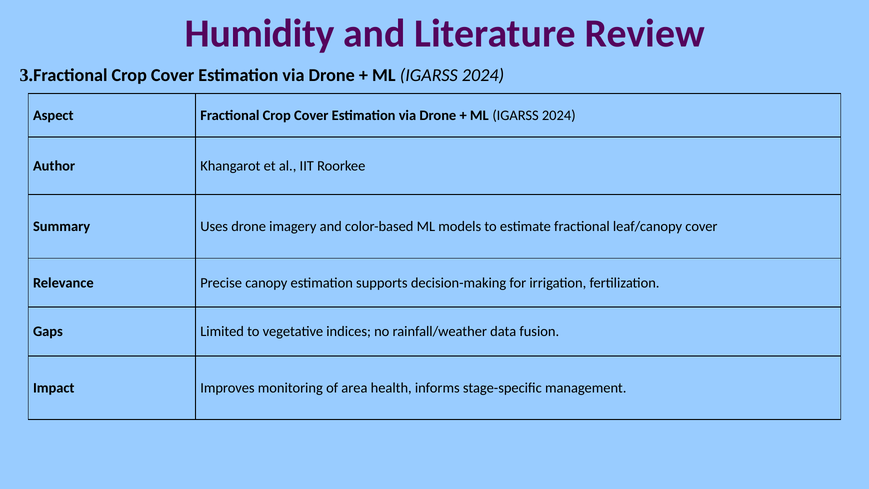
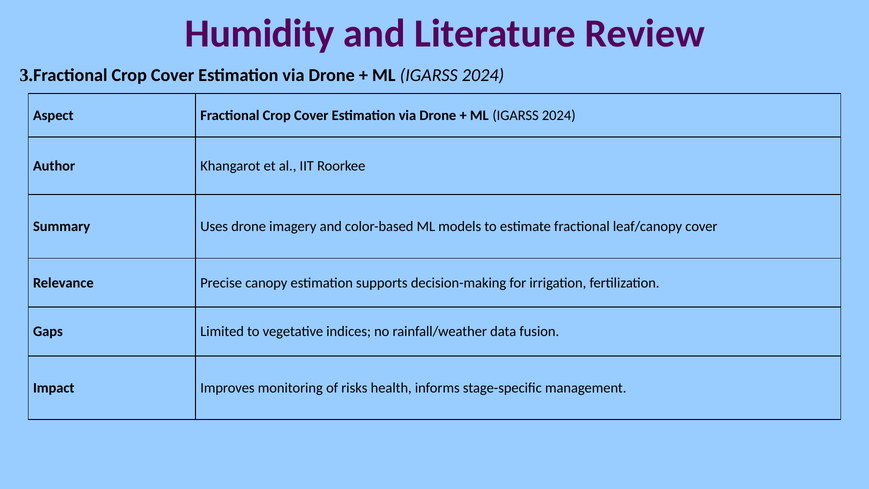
area: area -> risks
